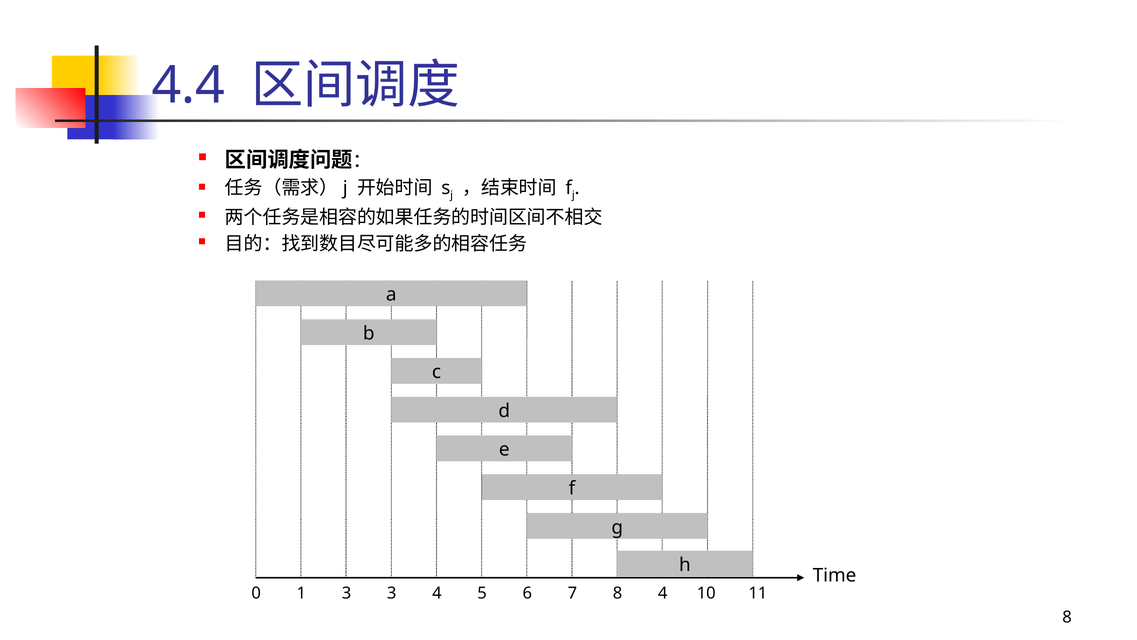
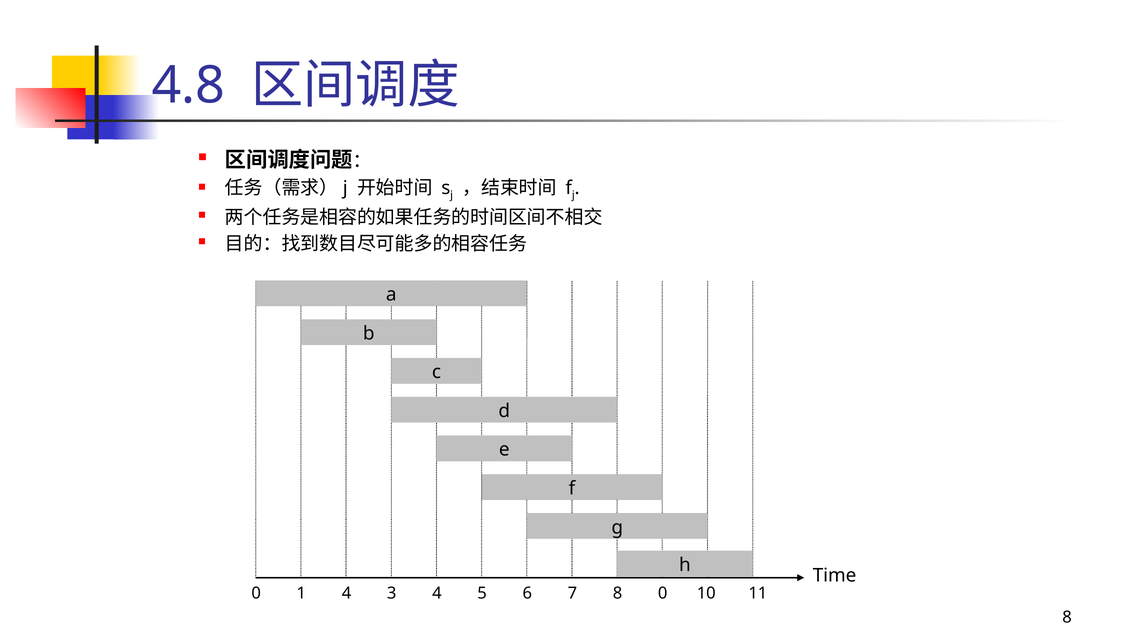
4.4: 4.4 -> 4.8
1 3: 3 -> 4
8 4: 4 -> 0
